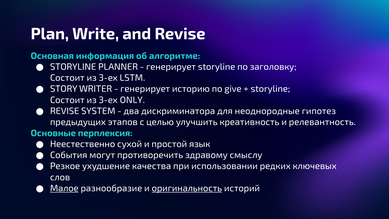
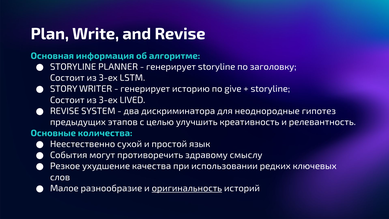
ONLY: ONLY -> LIVED
перплексия: перплексия -> количества
Малое underline: present -> none
